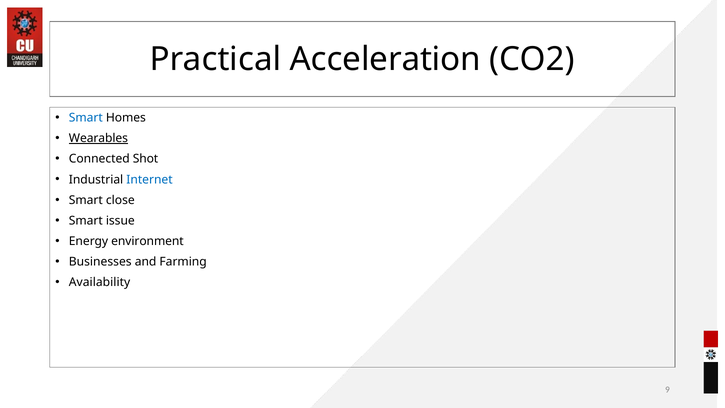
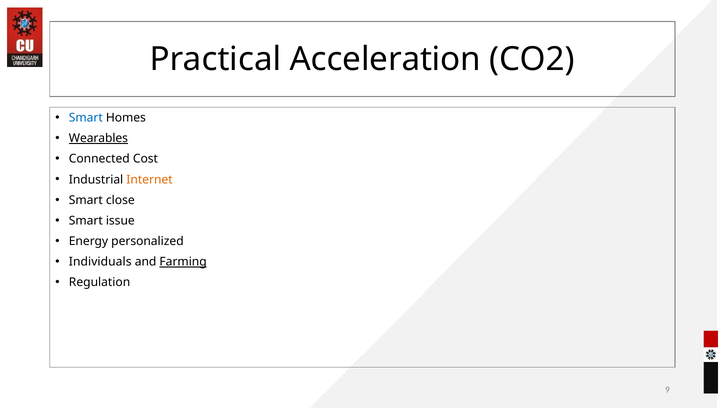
Shot: Shot -> Cost
Internet colour: blue -> orange
environment: environment -> personalized
Businesses: Businesses -> Individuals
Farming underline: none -> present
Availability: Availability -> Regulation
